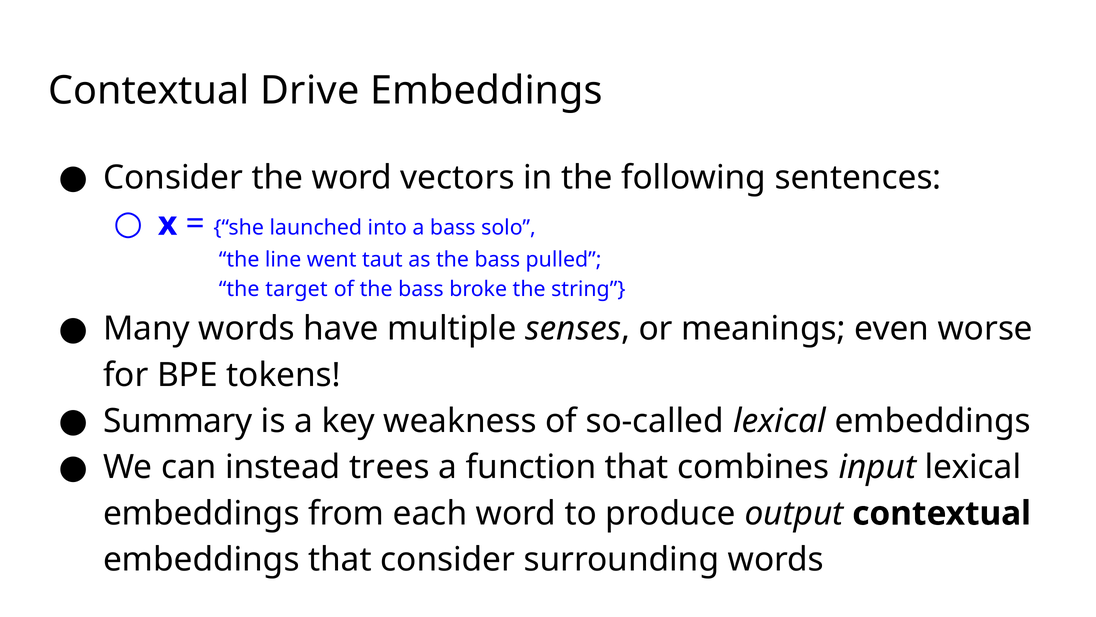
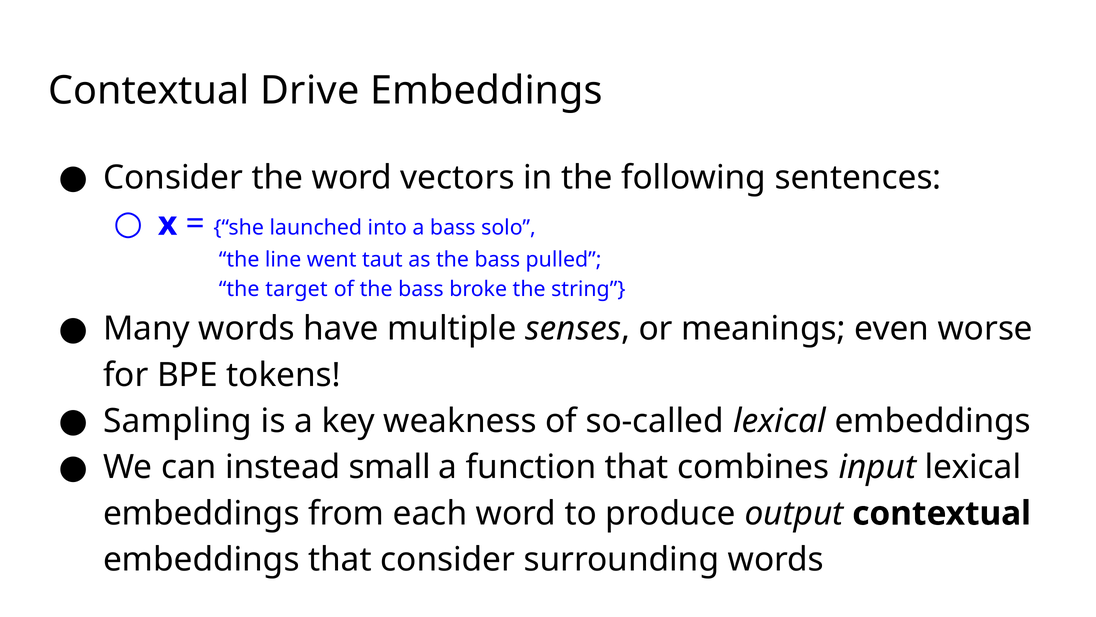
Summary: Summary -> Sampling
trees: trees -> small
